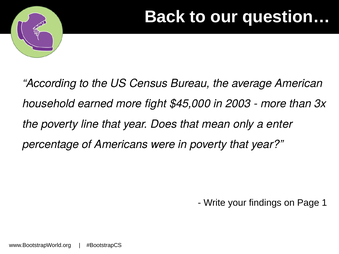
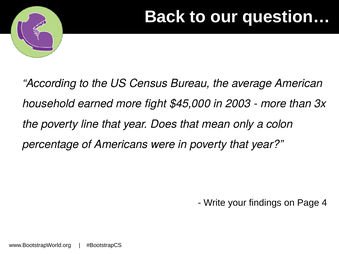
enter: enter -> colon
1: 1 -> 4
